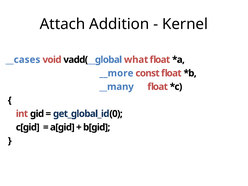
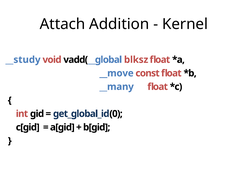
__cases: __cases -> __study
what: what -> blksz
__more: __more -> __move
